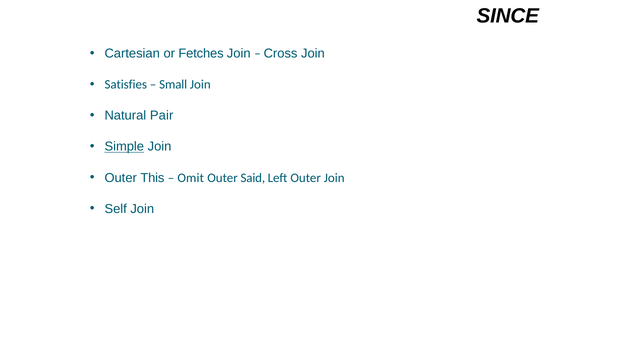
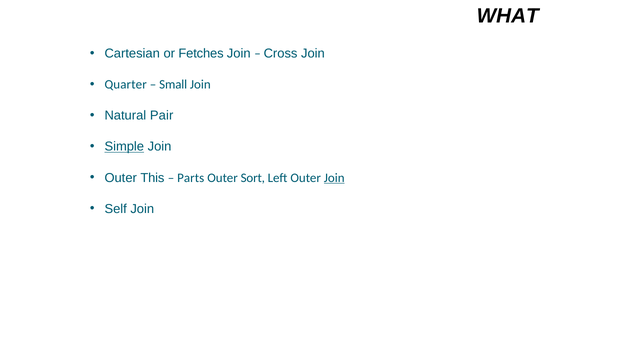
SINCE: SINCE -> WHAT
Satisfies: Satisfies -> Quarter
Omit: Omit -> Parts
Said: Said -> Sort
Join at (334, 178) underline: none -> present
